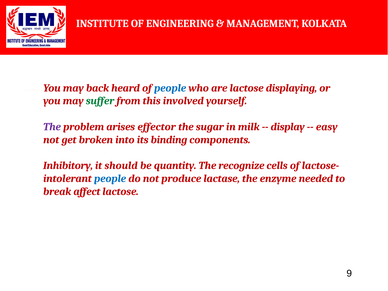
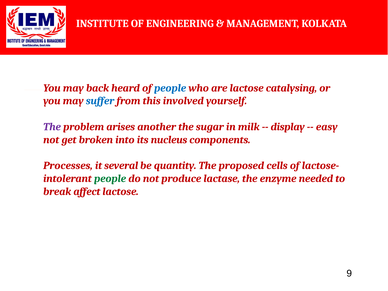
displaying: displaying -> catalysing
suffer colour: green -> blue
effector: effector -> another
binding: binding -> nucleus
Inhibitory: Inhibitory -> Processes
should: should -> several
recognize: recognize -> proposed
people at (110, 179) colour: blue -> green
